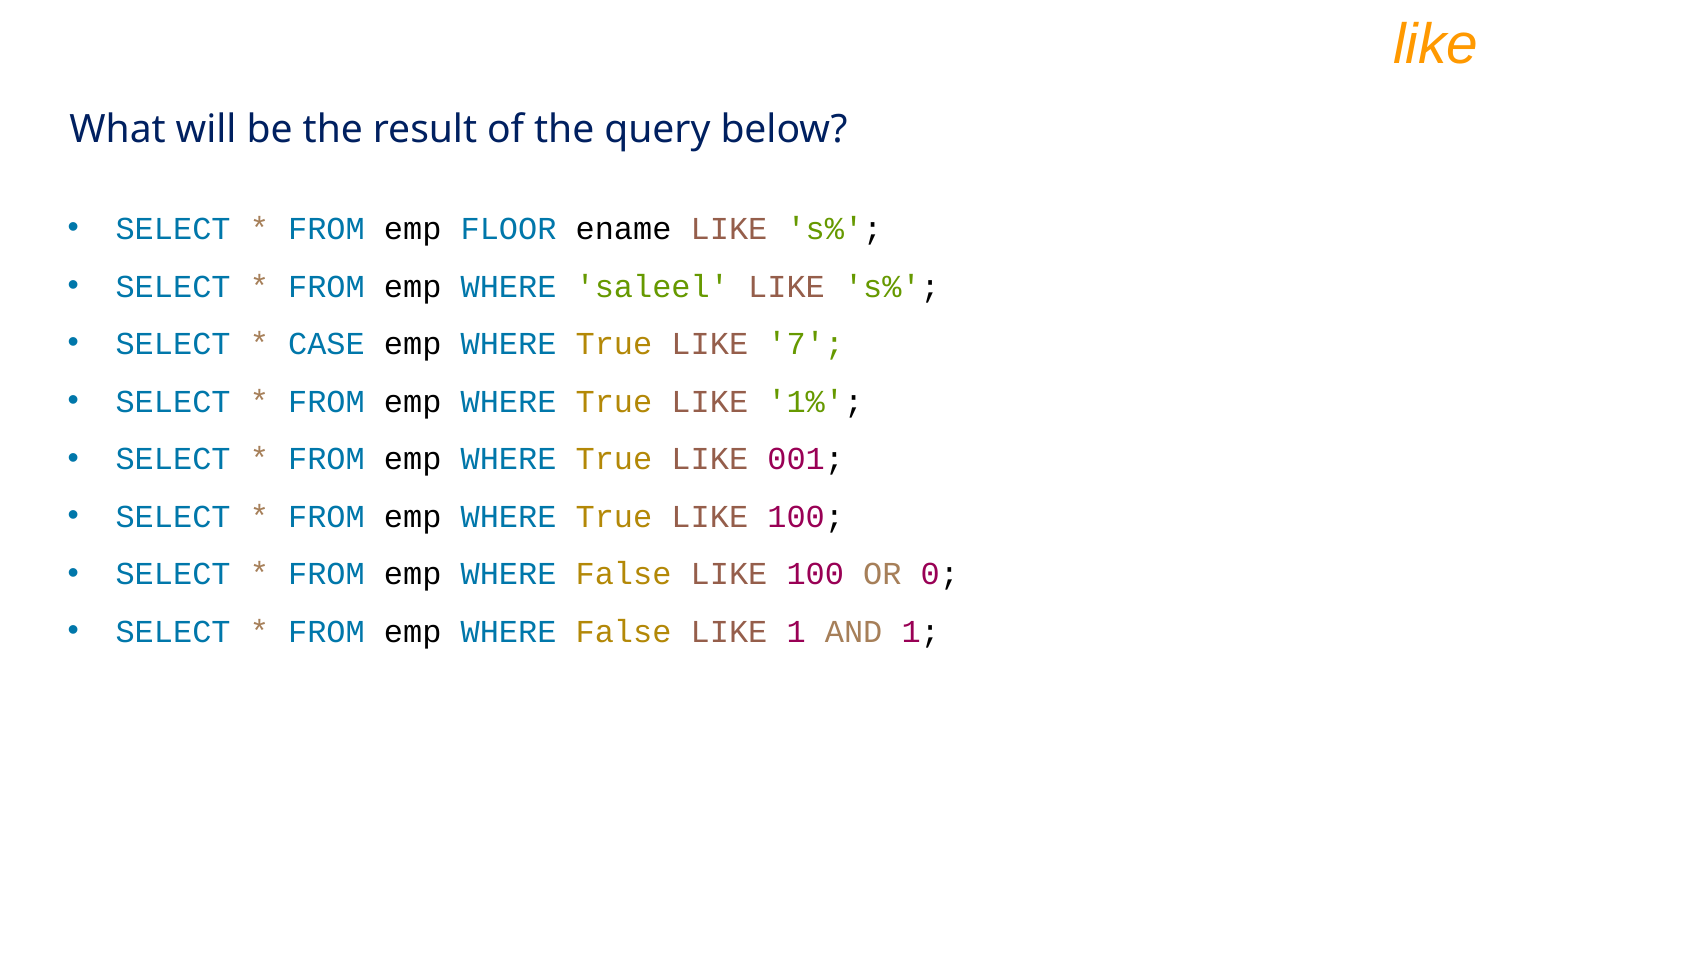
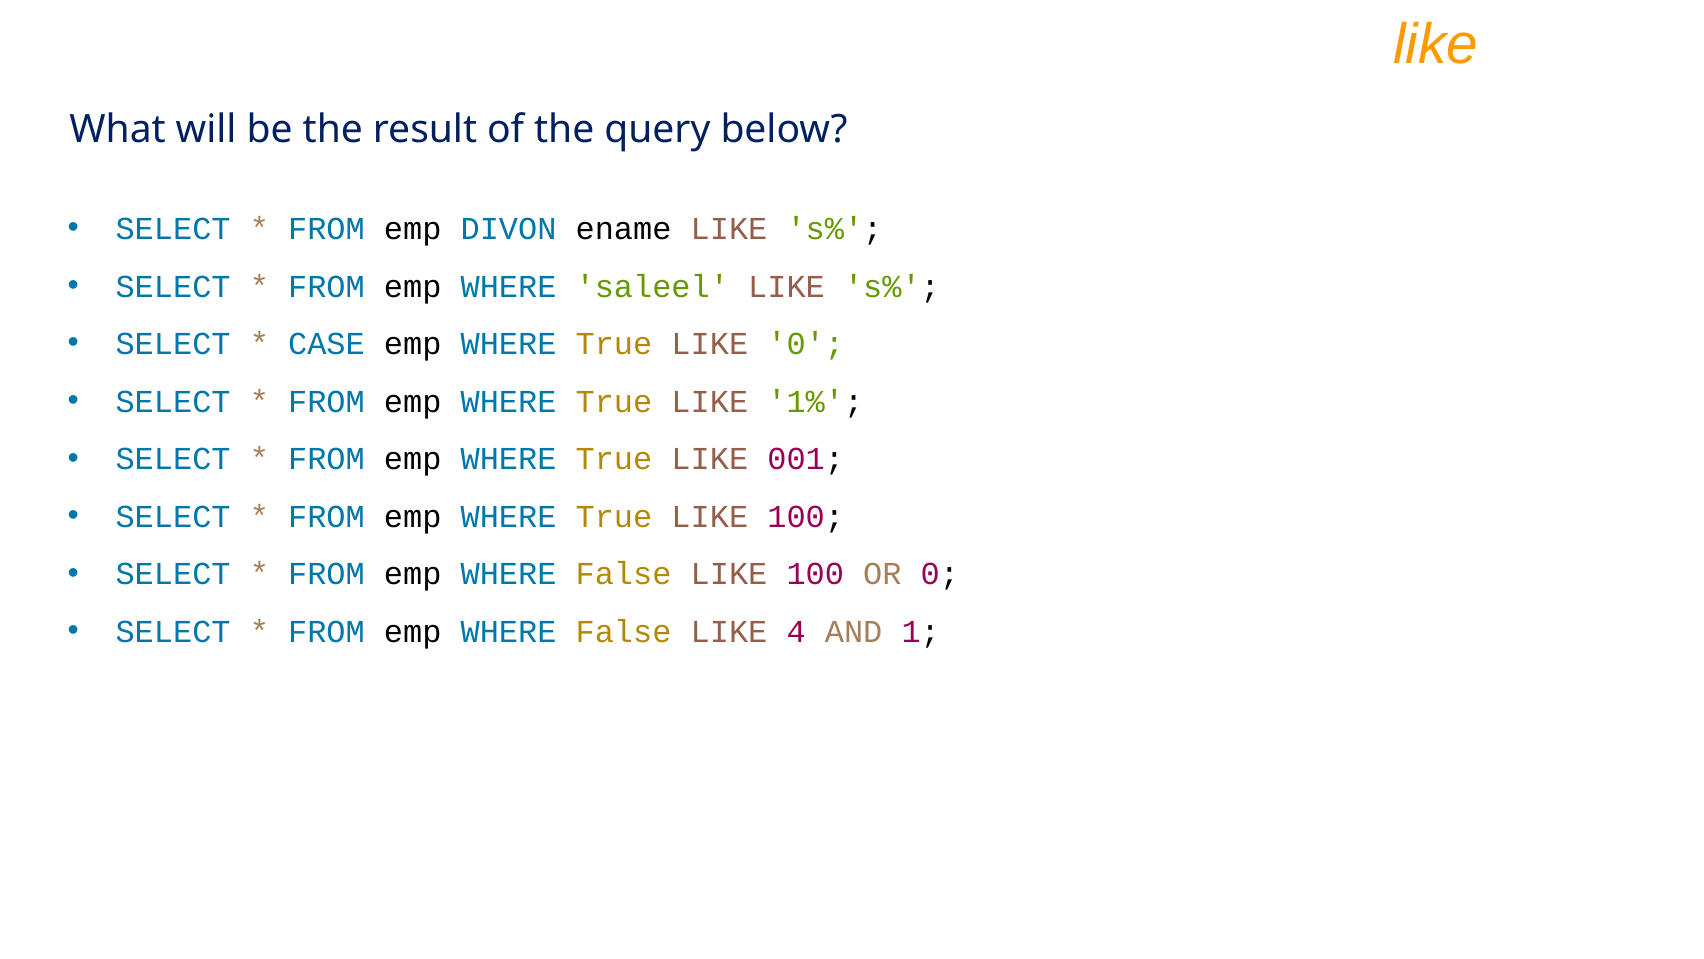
FLOOR: FLOOR -> DIVON
LIKE 7: 7 -> 0
LIKE 1: 1 -> 4
